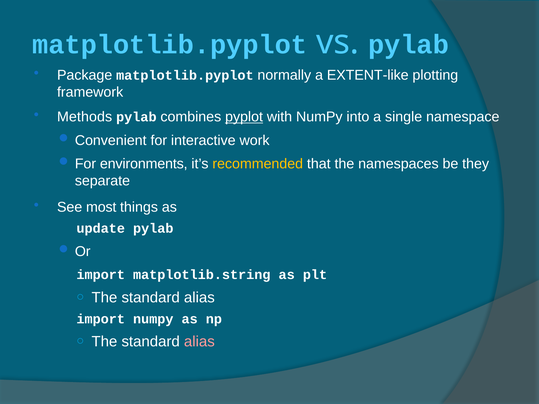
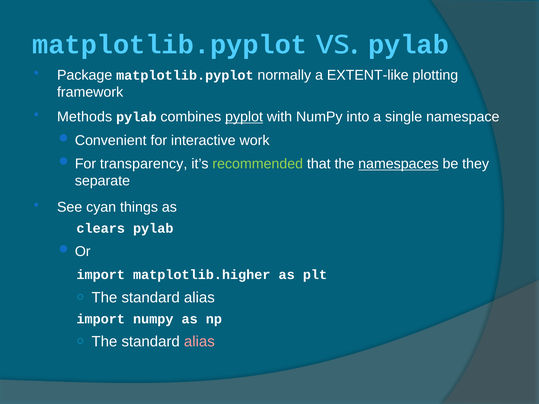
environments: environments -> transparency
recommended colour: yellow -> light green
namespaces underline: none -> present
most: most -> cyan
update: update -> clears
matplotlib.string: matplotlib.string -> matplotlib.higher
